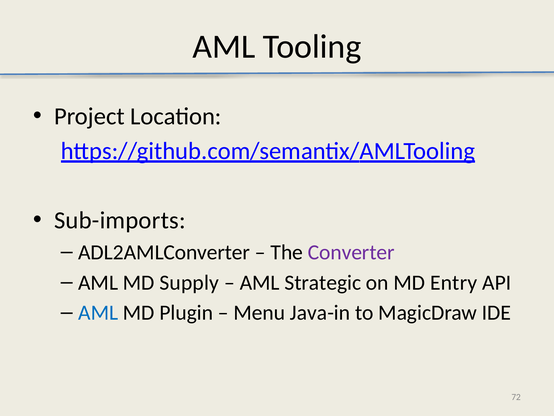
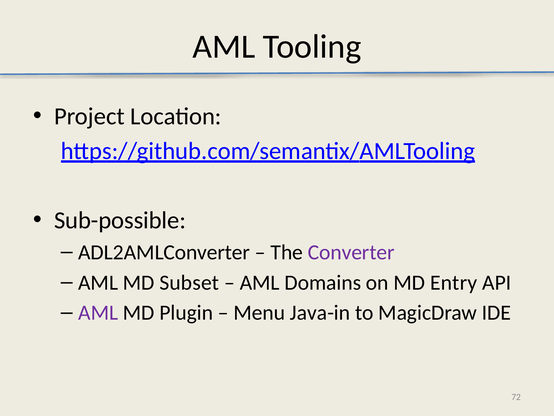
Sub-imports: Sub-imports -> Sub-possible
Supply: Supply -> Subset
Strategic: Strategic -> Domains
AML at (98, 312) colour: blue -> purple
